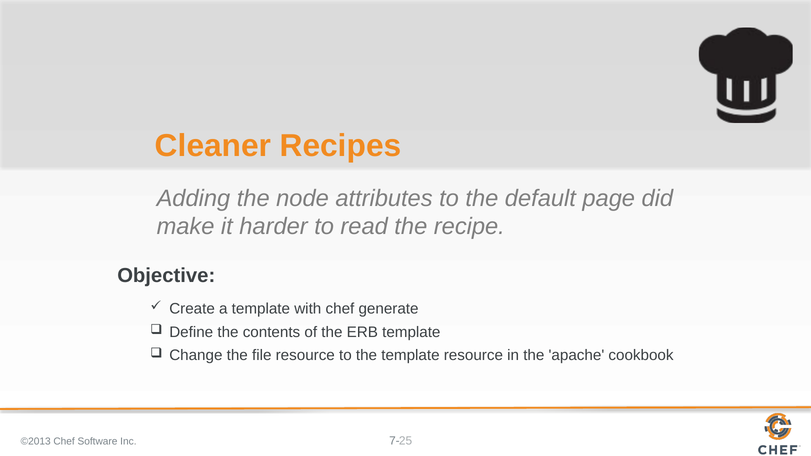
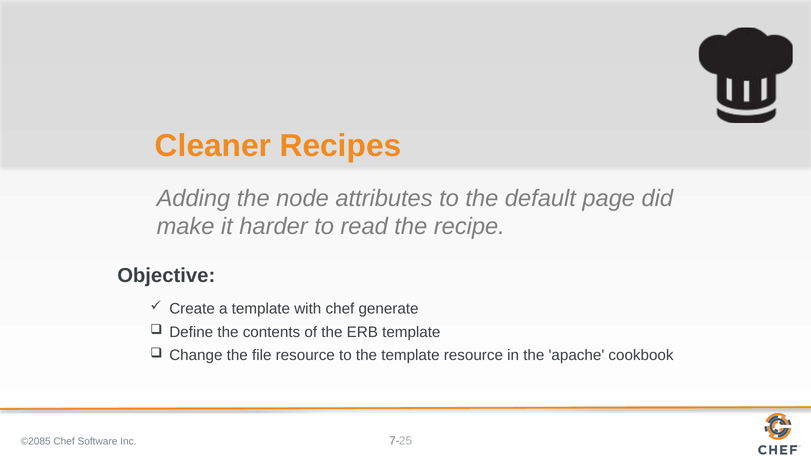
©2013: ©2013 -> ©2085
